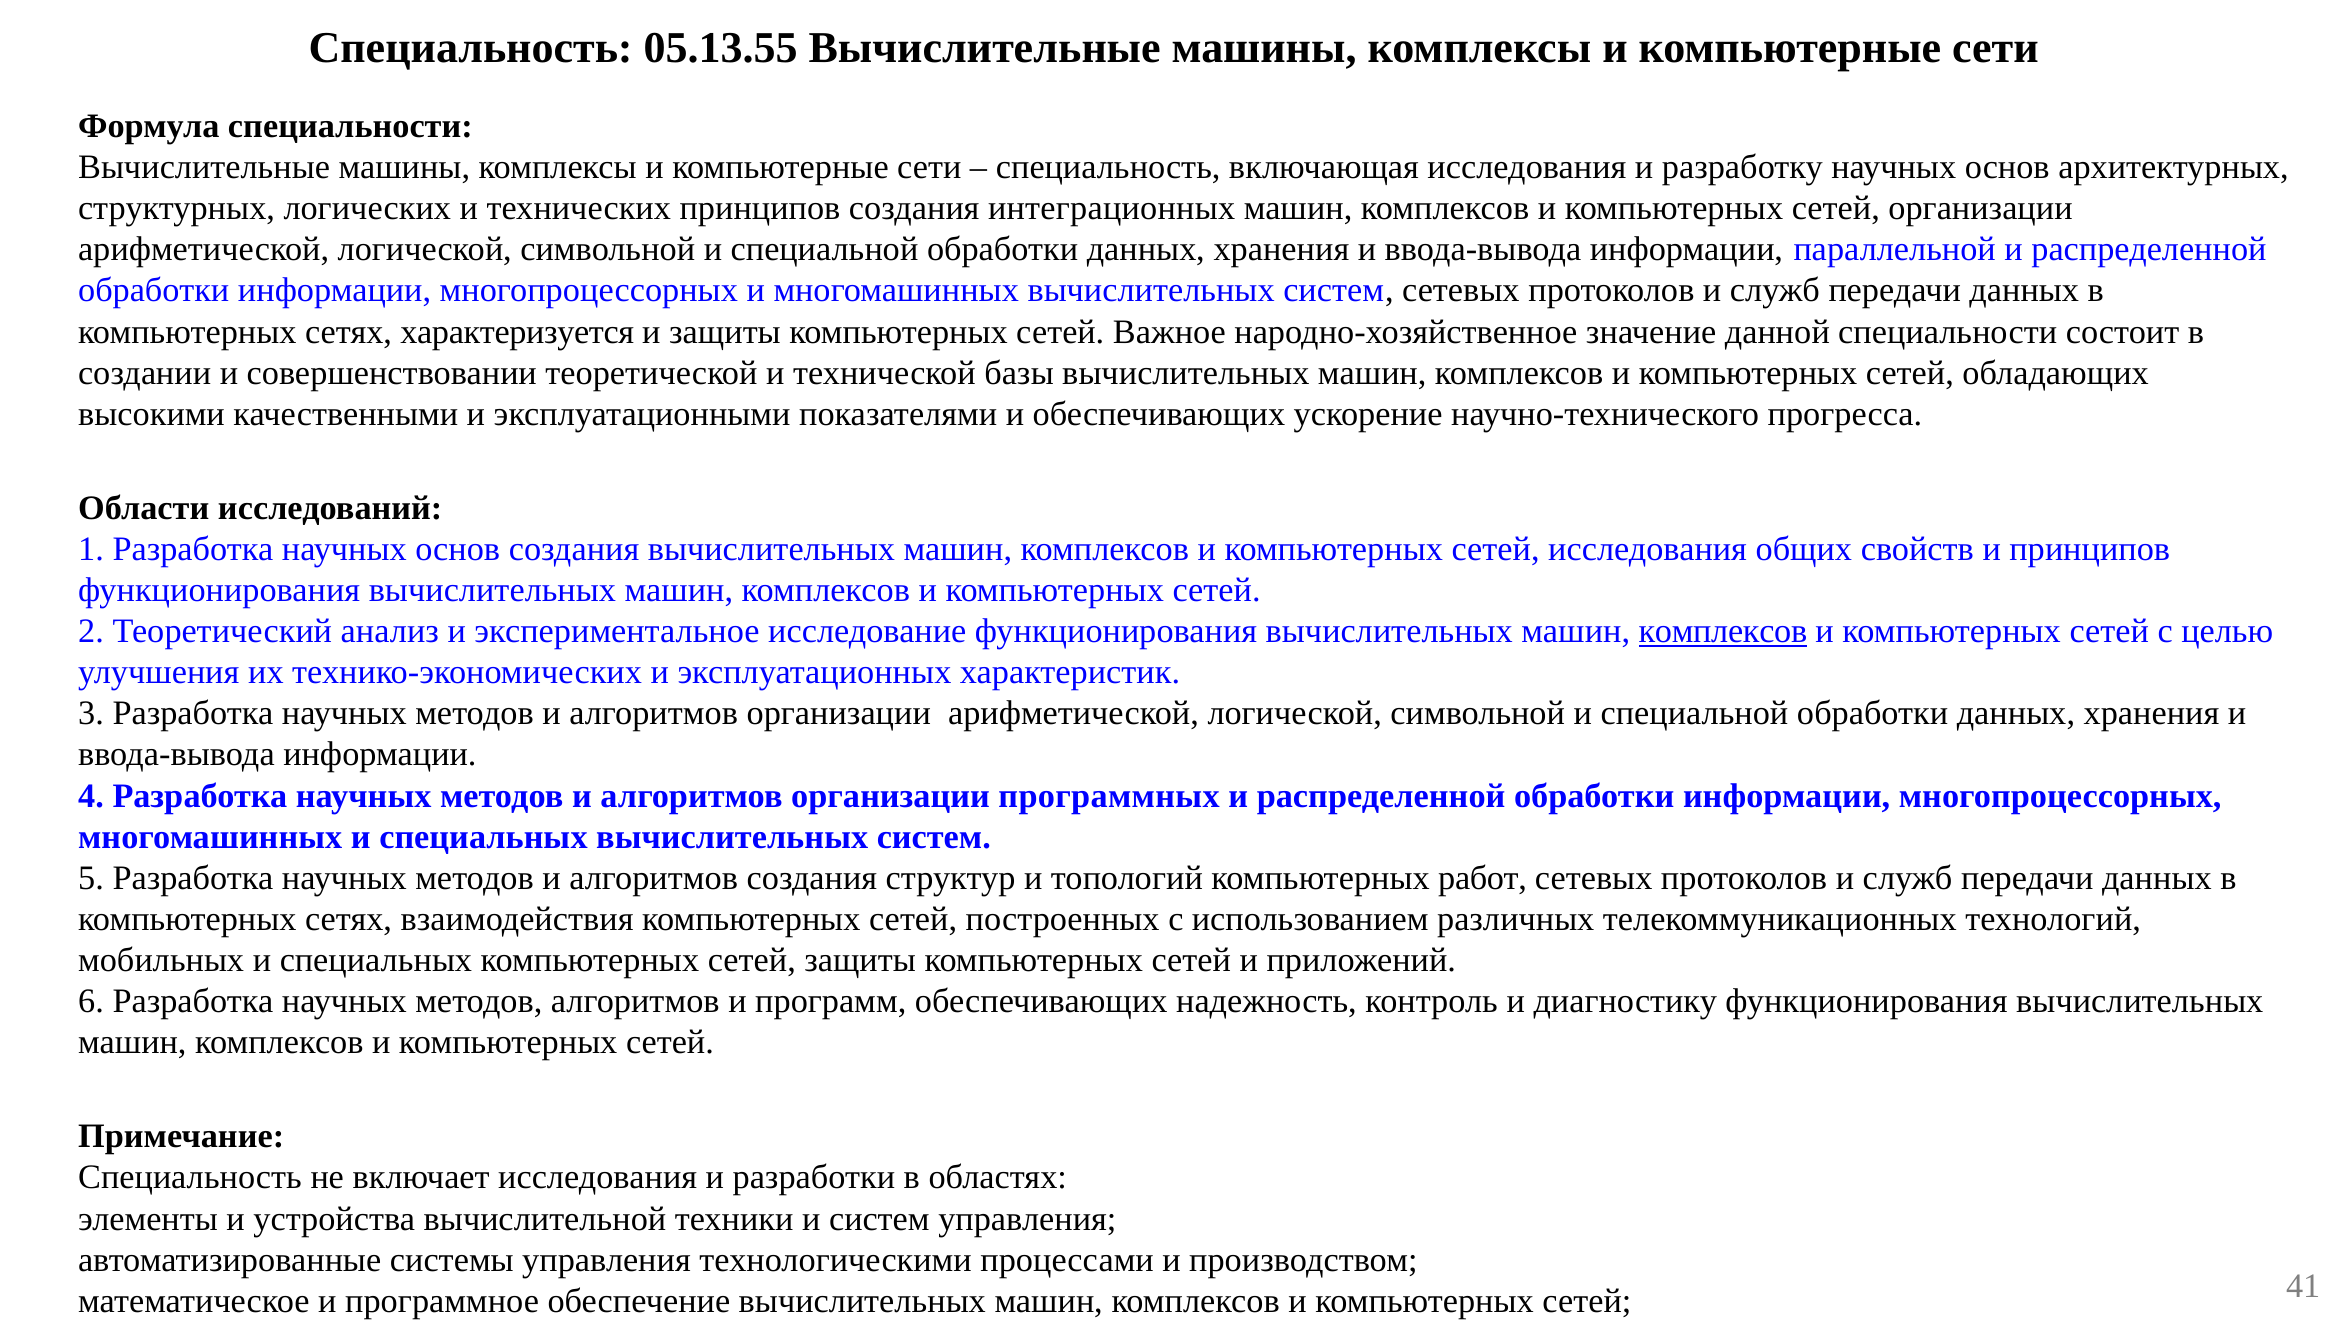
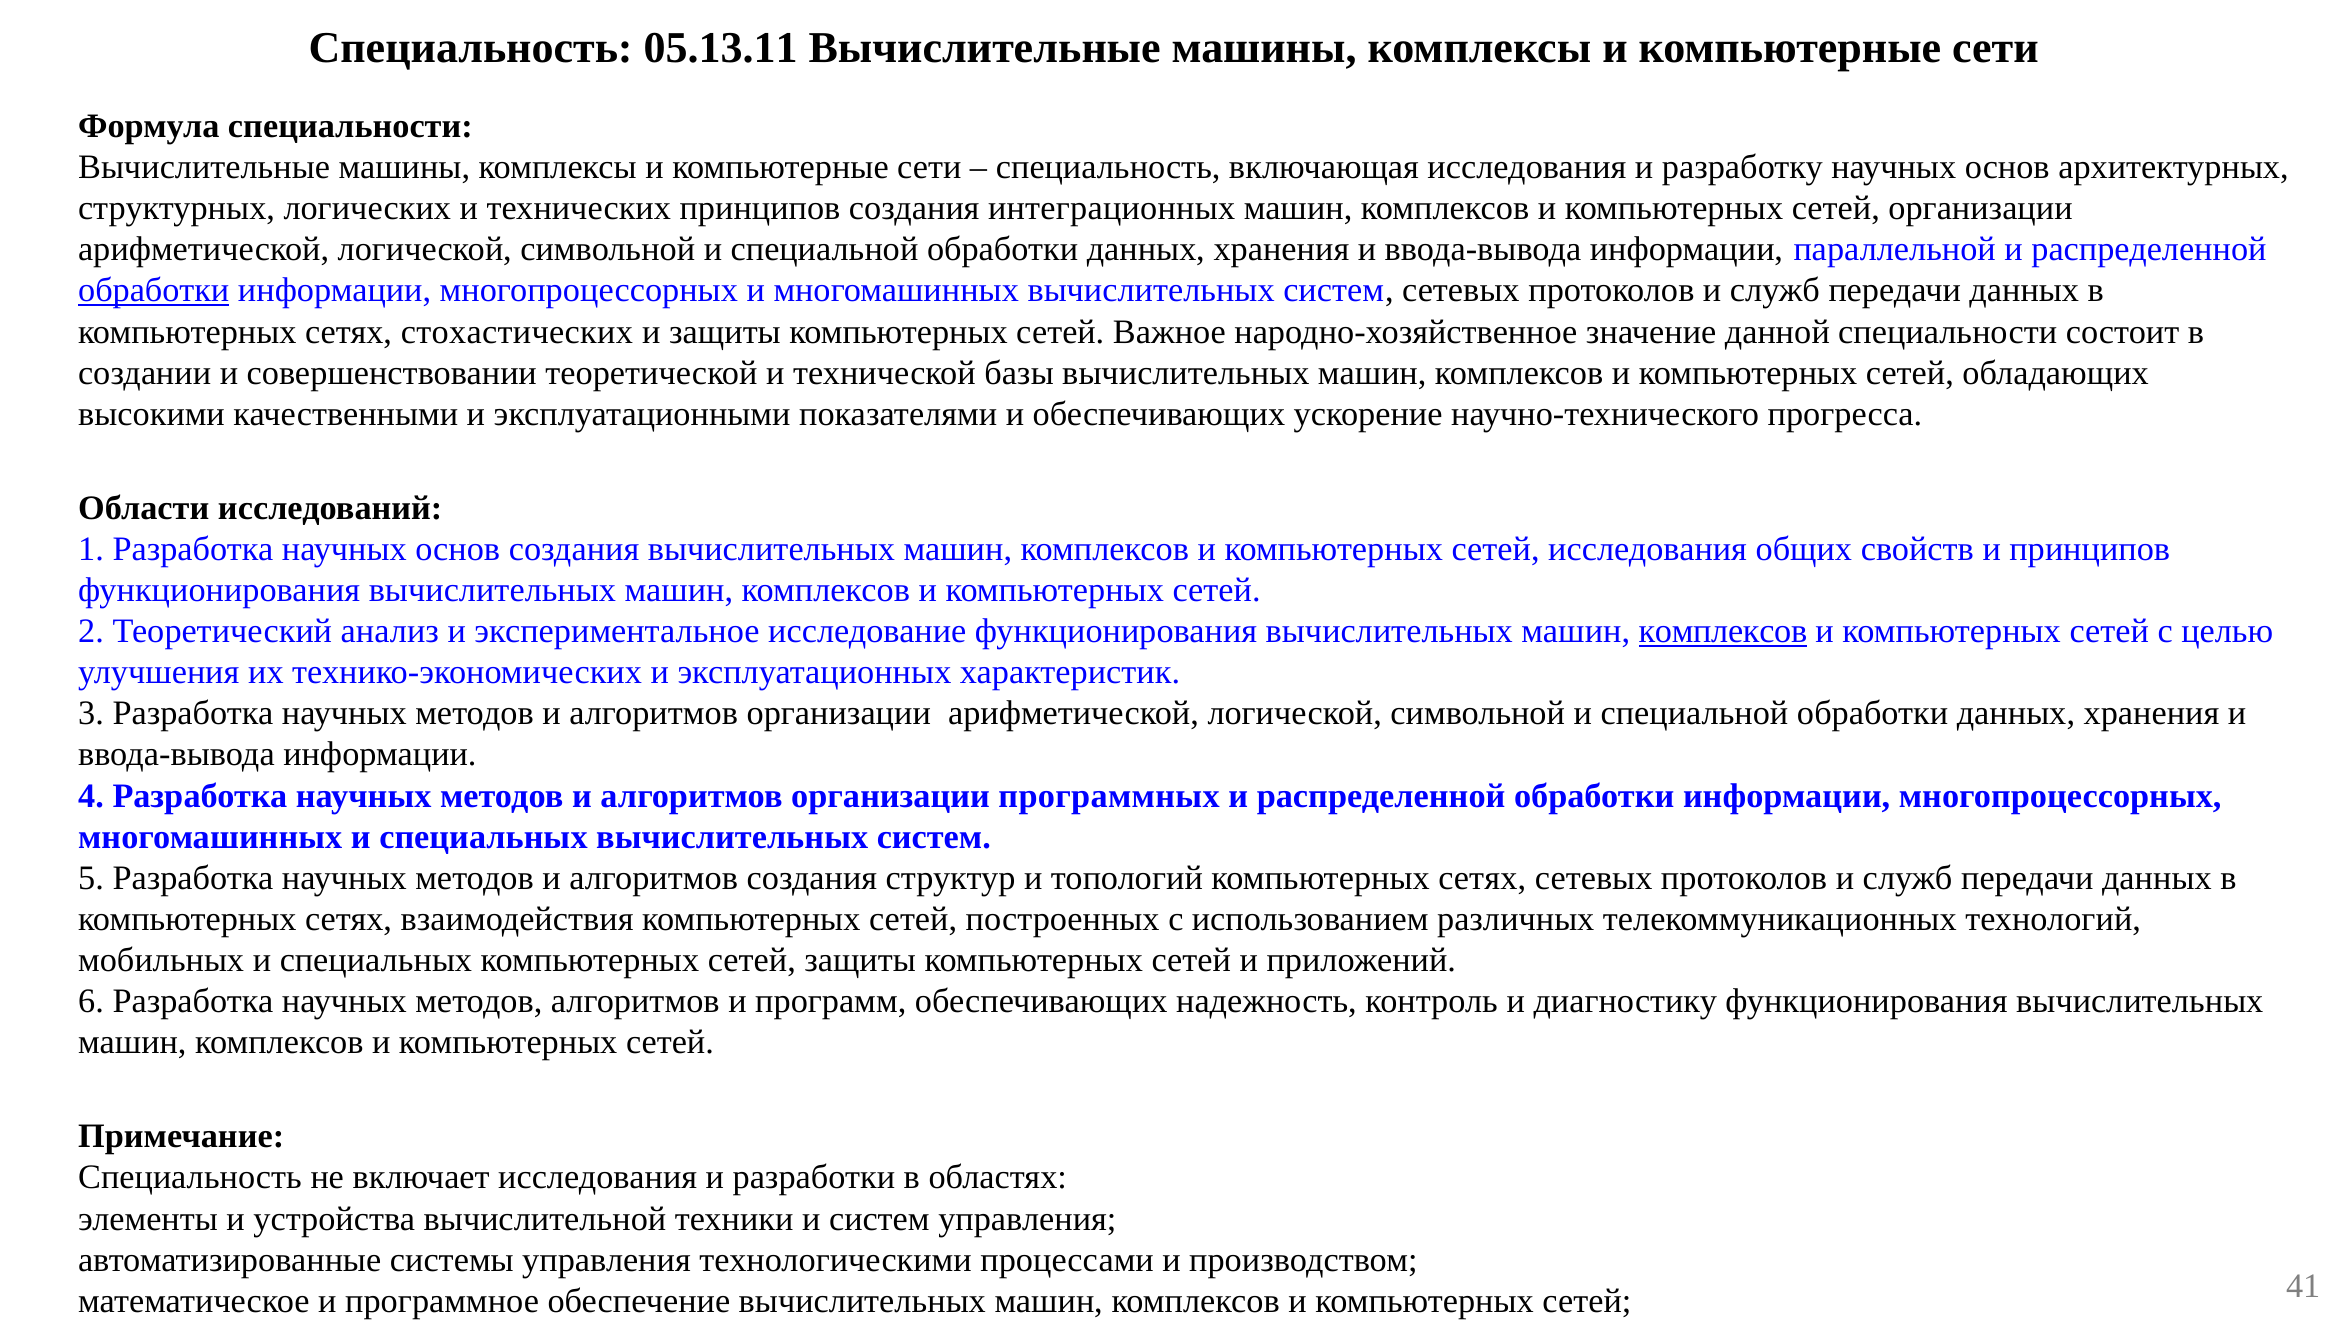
Специальность 05.13.55: 05.13.55 -> 05.13.11
обработки at (154, 291) underline: none -> present
характеризуется: характеризуется -> стохастических
топологий компьютерных работ: работ -> сетях
